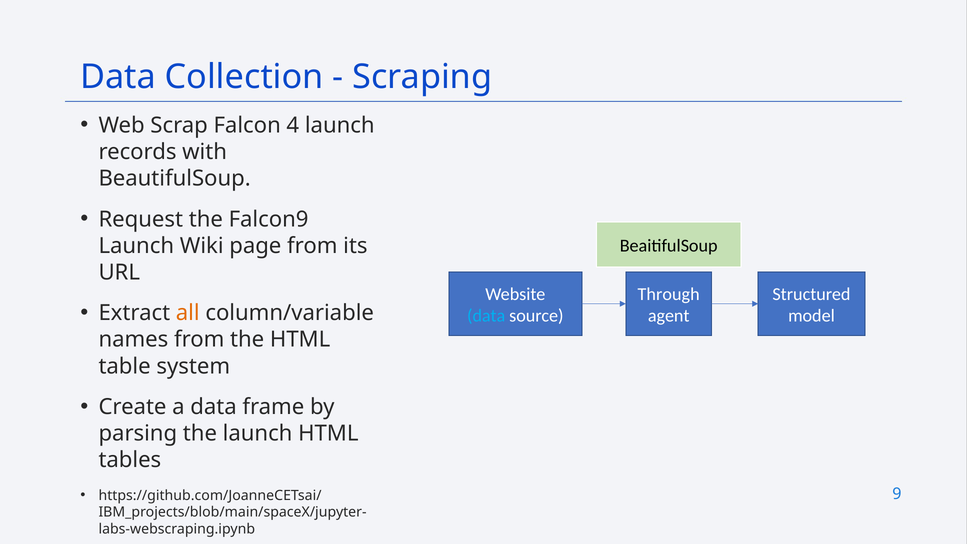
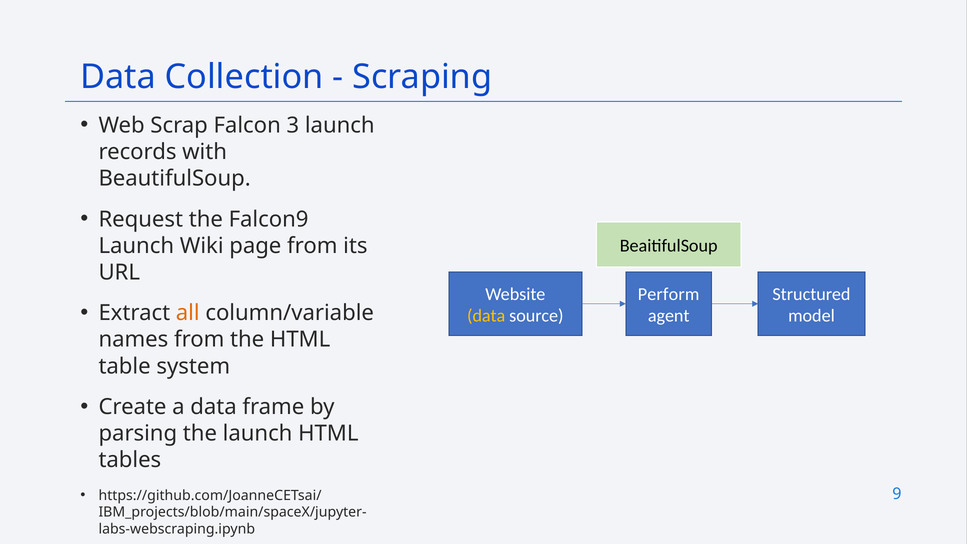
4: 4 -> 3
Through: Through -> Perform
data at (486, 316) colour: light blue -> yellow
